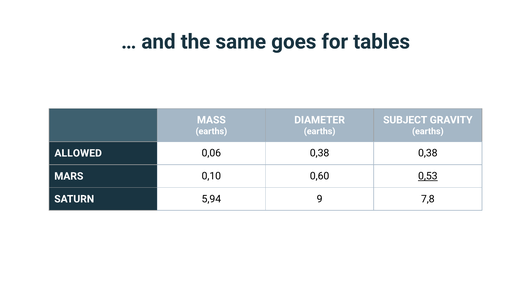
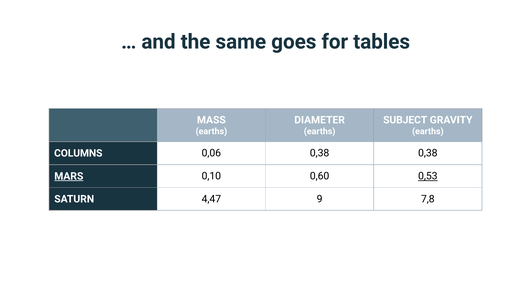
ALLOWED: ALLOWED -> COLUMNS
MARS underline: none -> present
5,94: 5,94 -> 4,47
